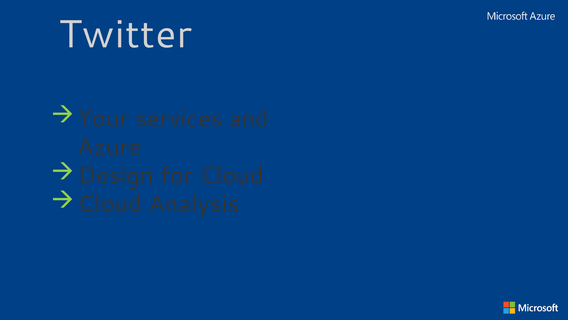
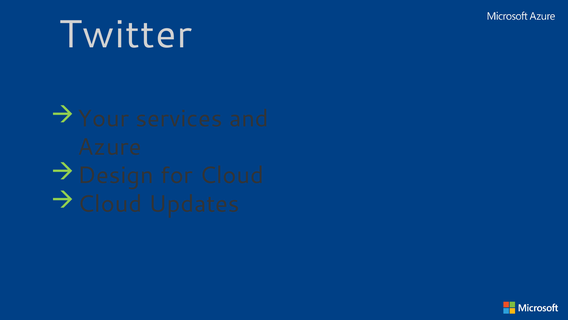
Analysis: Analysis -> Updates
